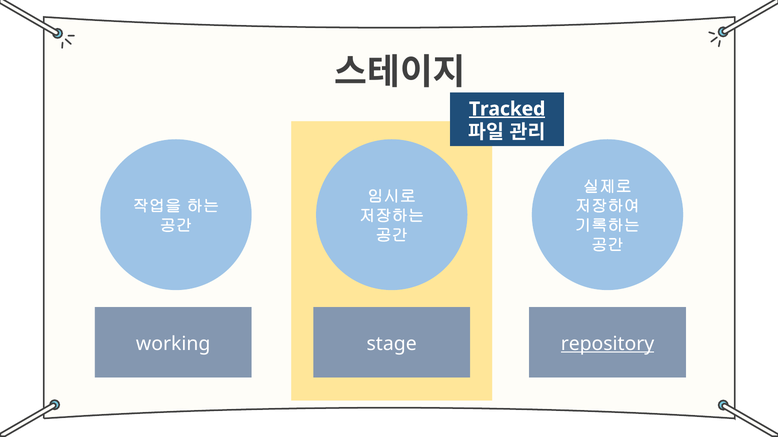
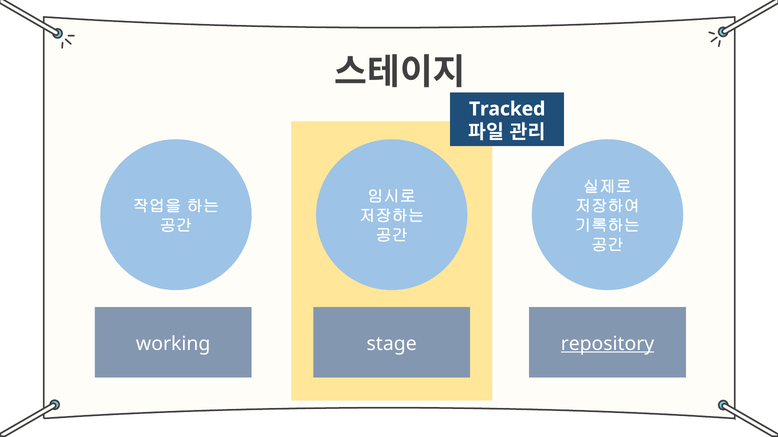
Tracked underline: present -> none
